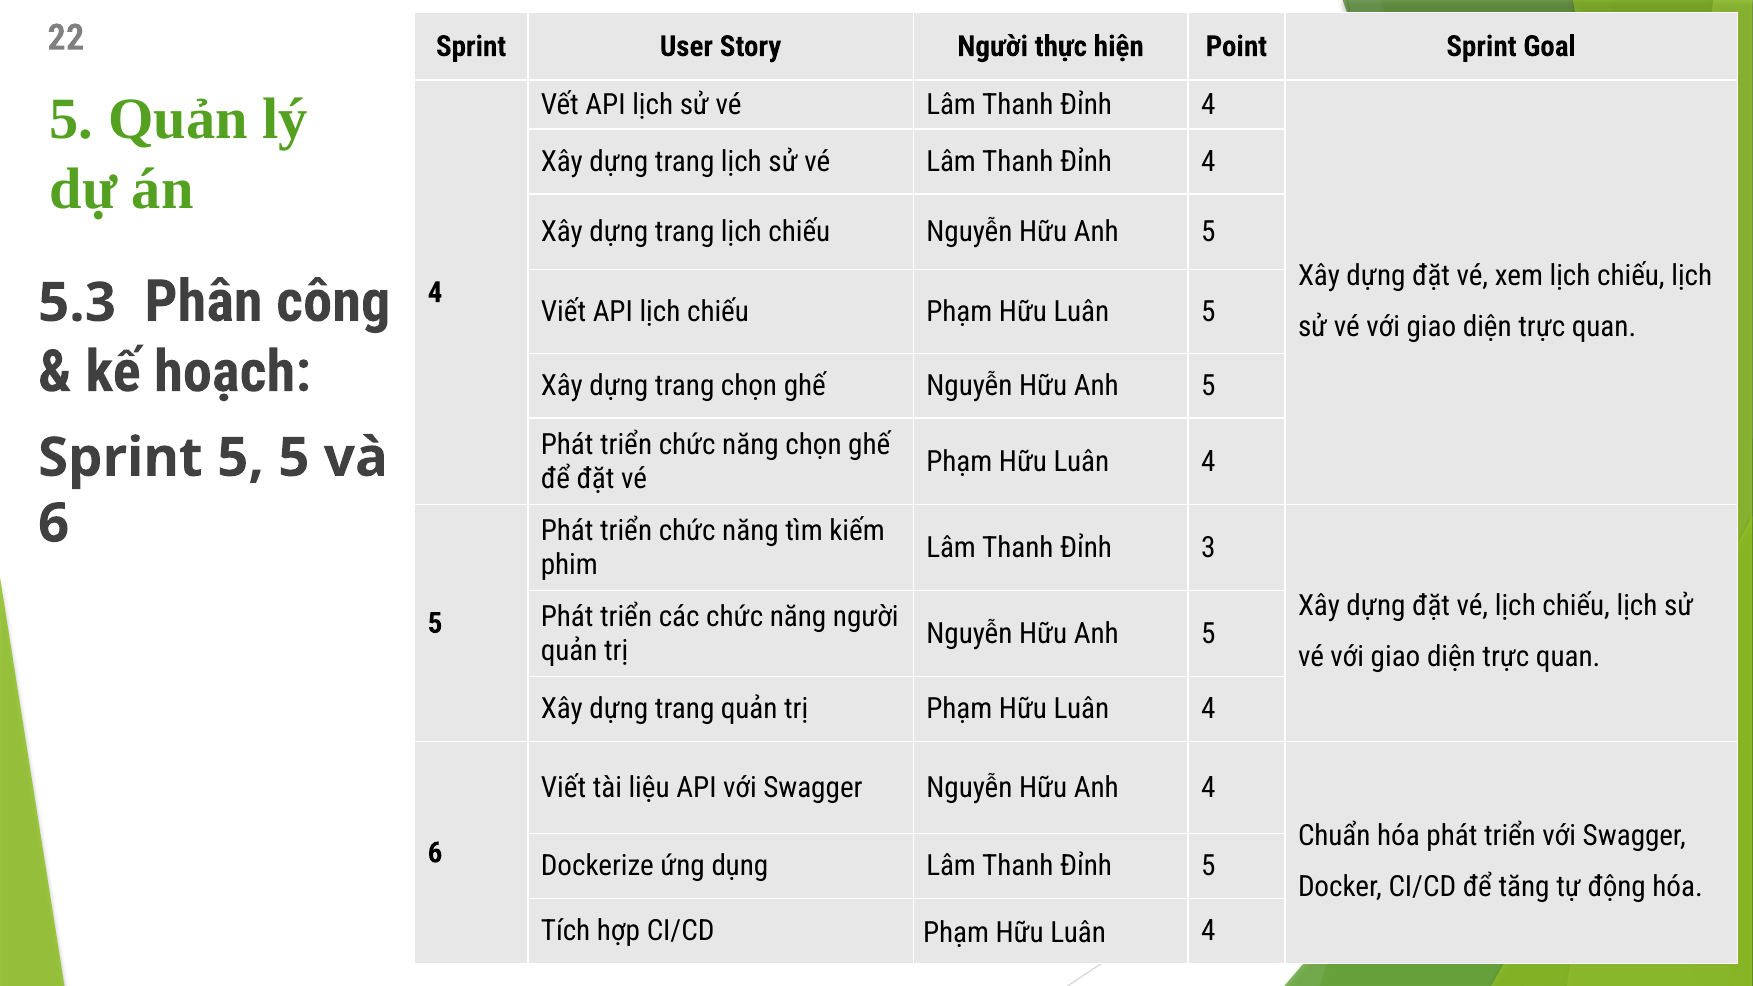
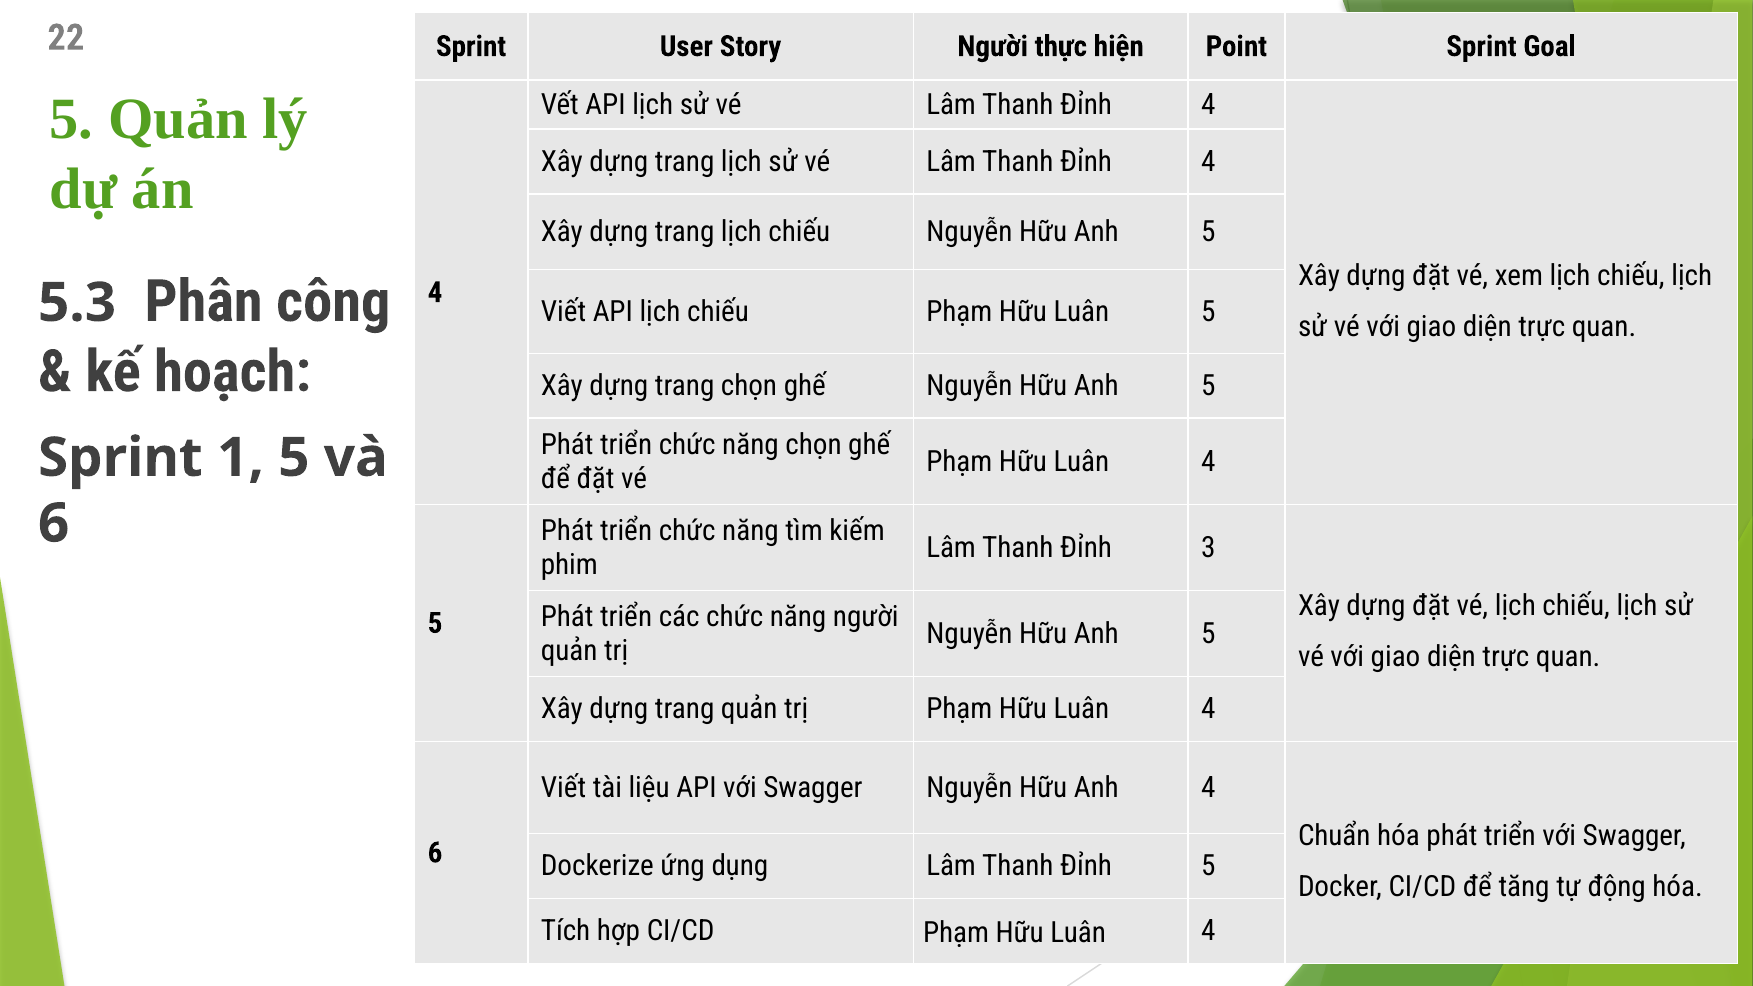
Sprint 5: 5 -> 1
